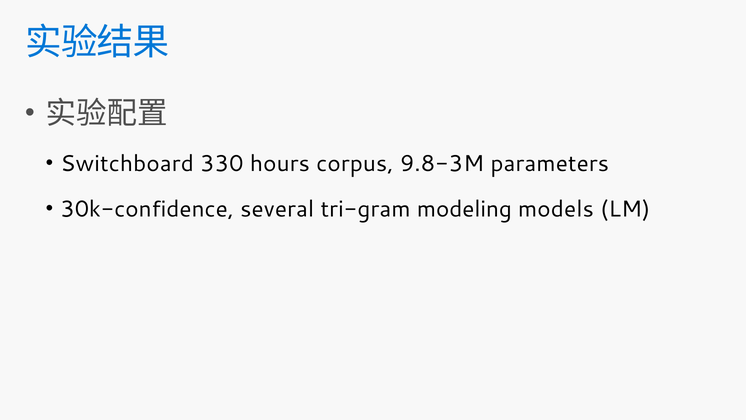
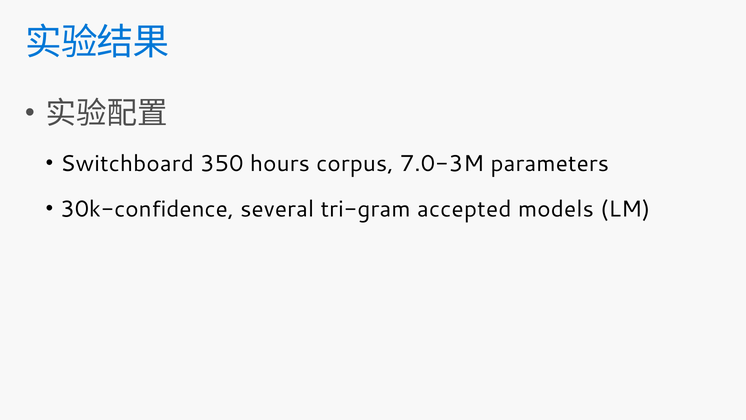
330: 330 -> 350
9.8-3M: 9.8-3M -> 7.0-3M
modeling: modeling -> accepted
